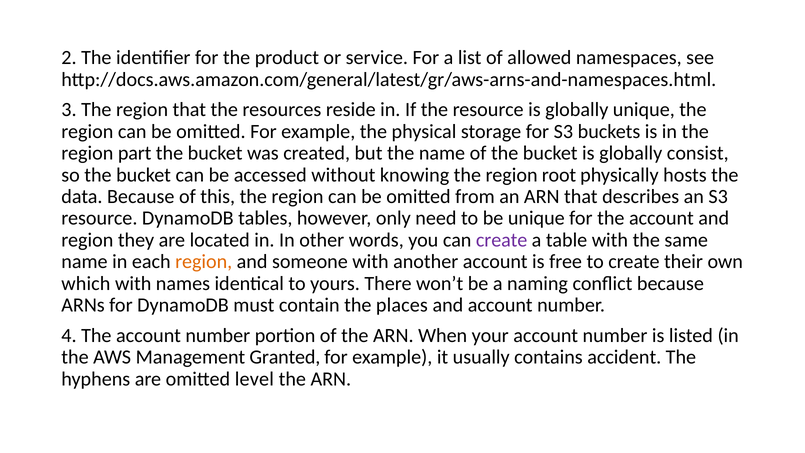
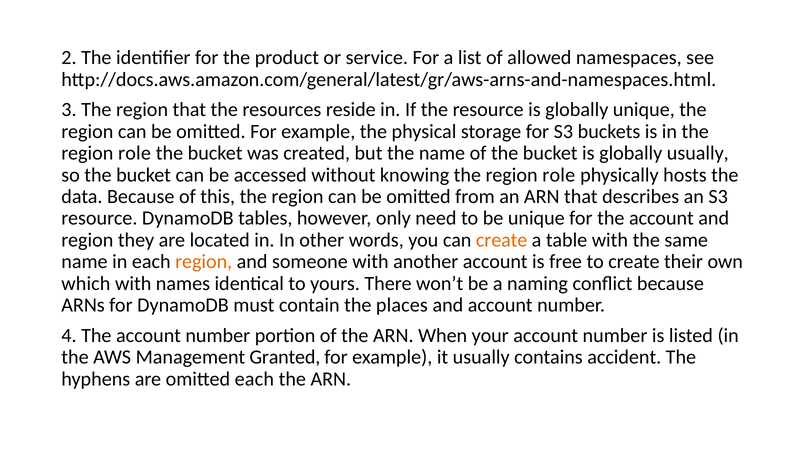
part at (135, 153): part -> role
globally consist: consist -> usually
knowing the region root: root -> role
create at (502, 240) colour: purple -> orange
omitted level: level -> each
